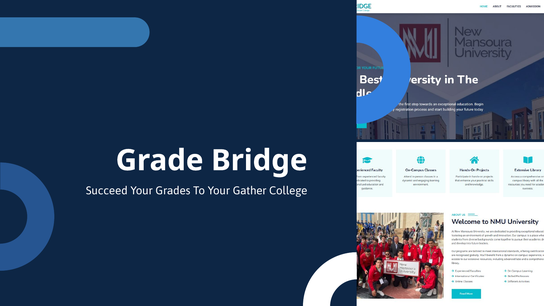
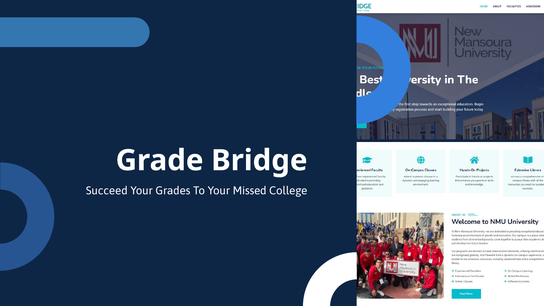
Gather: Gather -> Missed
